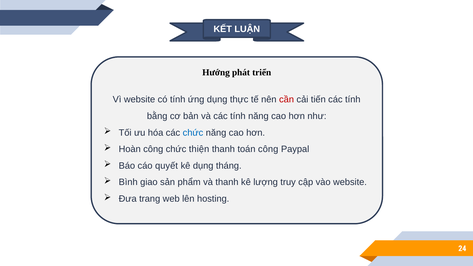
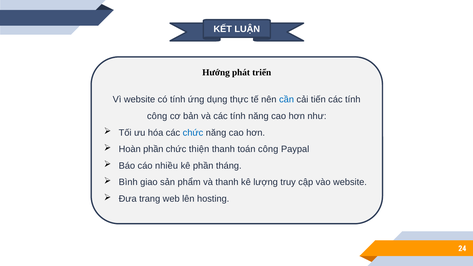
cần colour: red -> blue
bằng at (157, 116): bằng -> công
Hoàn công: công -> phần
quyết: quyết -> nhiều
kê dụng: dụng -> phần
